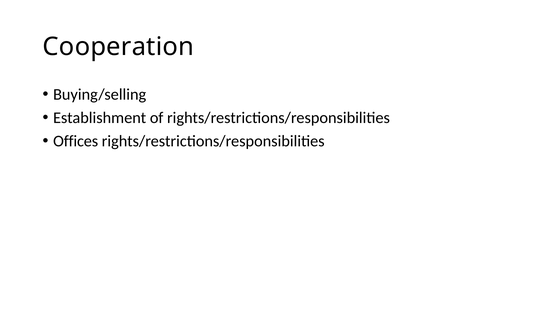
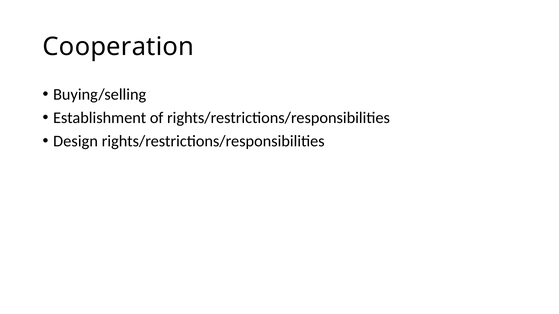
Offices: Offices -> Design
